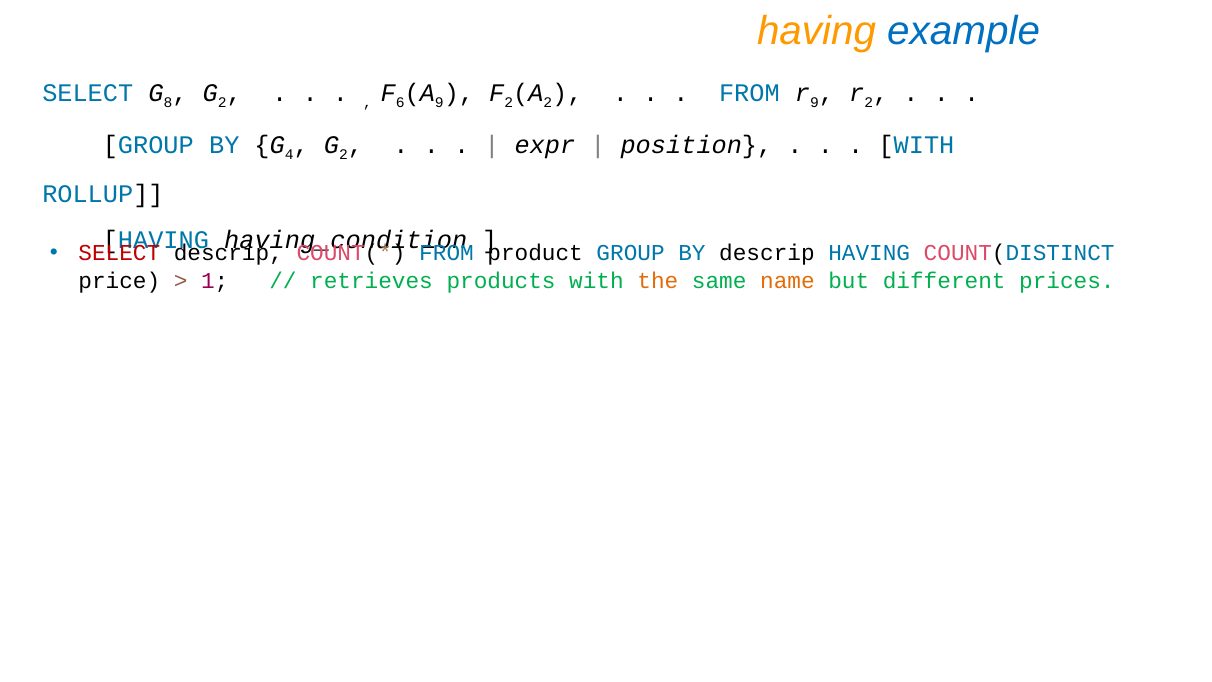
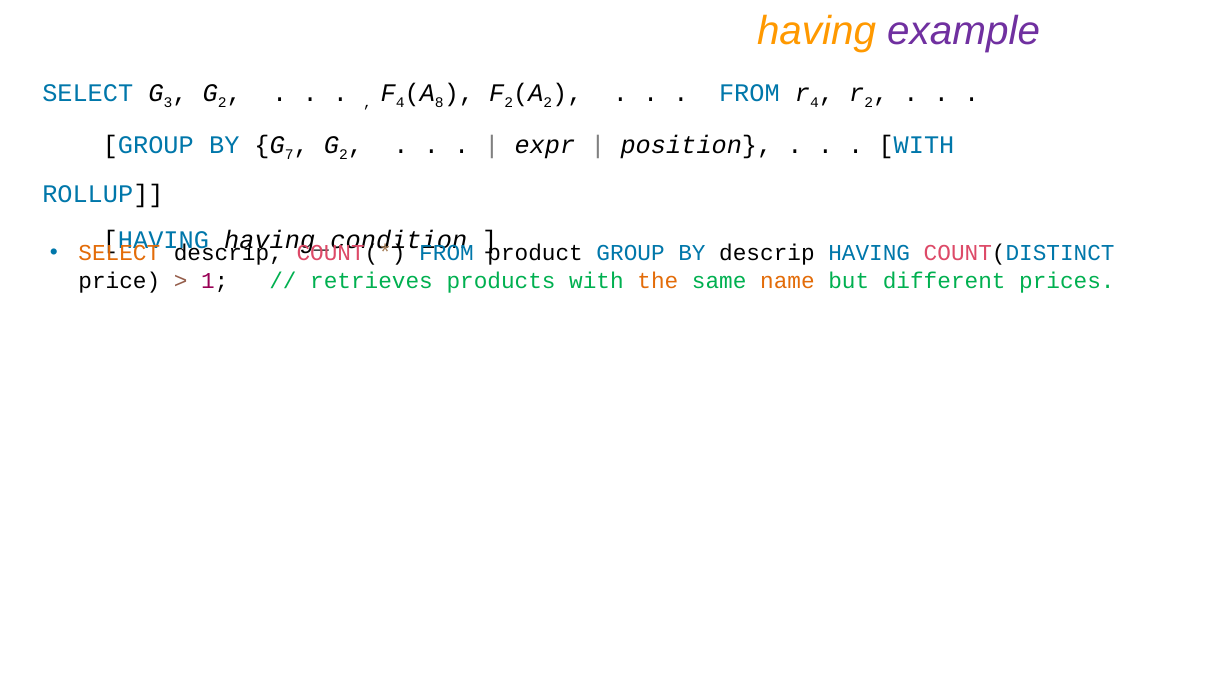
example colour: blue -> purple
8: 8 -> 3
6 at (400, 103): 6 -> 4
9 at (439, 103): 9 -> 8
9 at (814, 103): 9 -> 4
4: 4 -> 7
SELECT at (119, 253) colour: red -> orange
